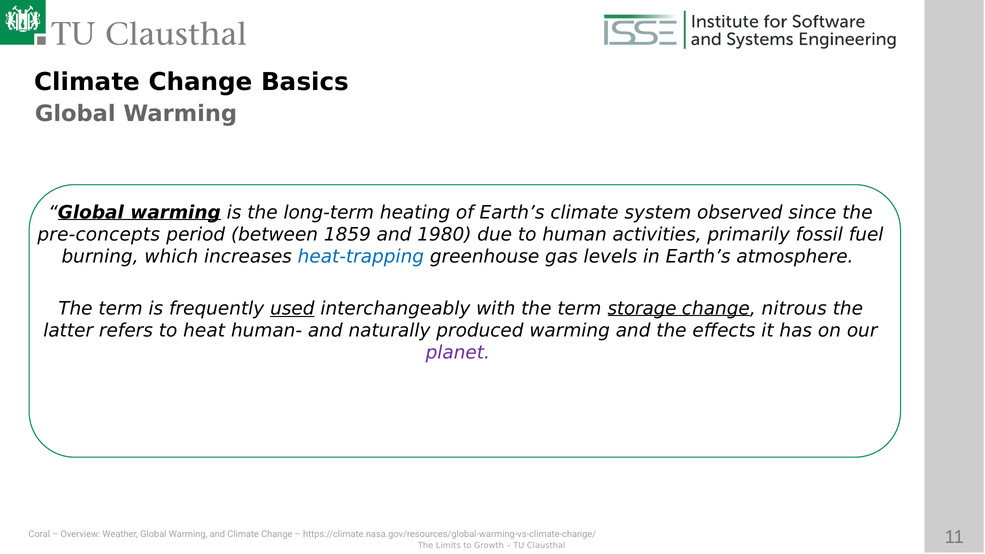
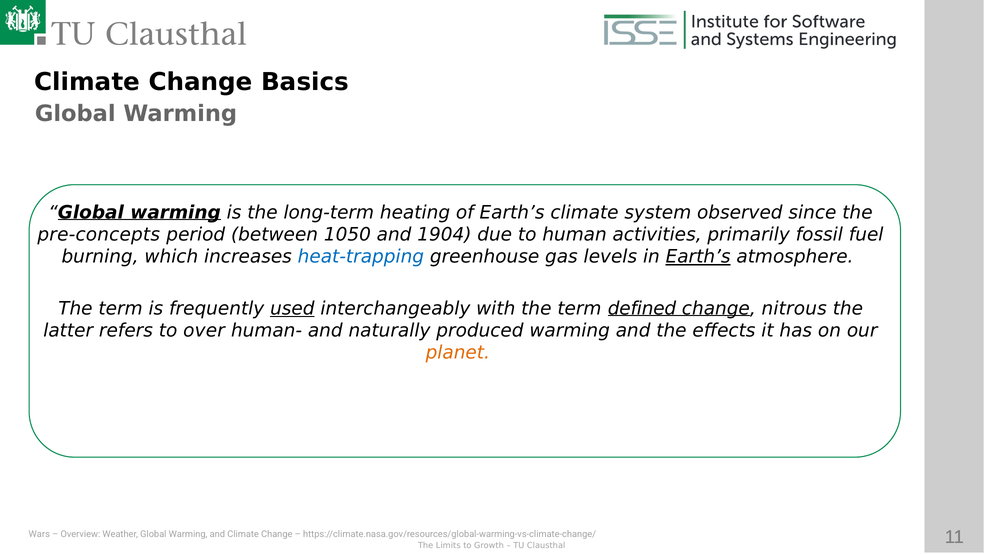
1859: 1859 -> 1050
1980: 1980 -> 1904
Earth’s at (698, 257) underline: none -> present
storage: storage -> defined
heat: heat -> over
planet colour: purple -> orange
Coral: Coral -> Wars
